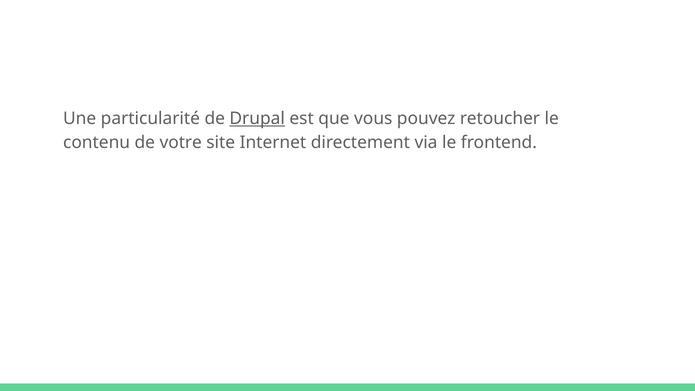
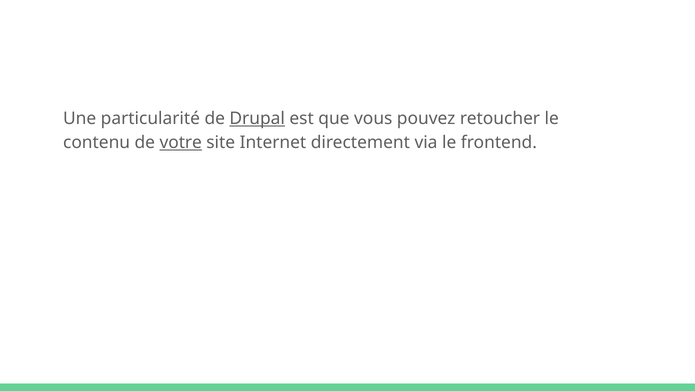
votre underline: none -> present
